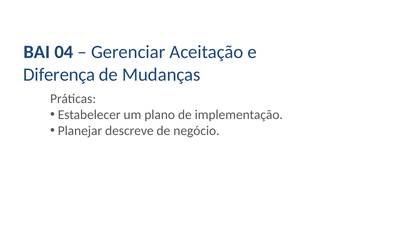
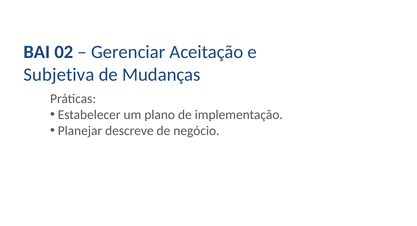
04: 04 -> 02
Diferença: Diferença -> Subjetiva
